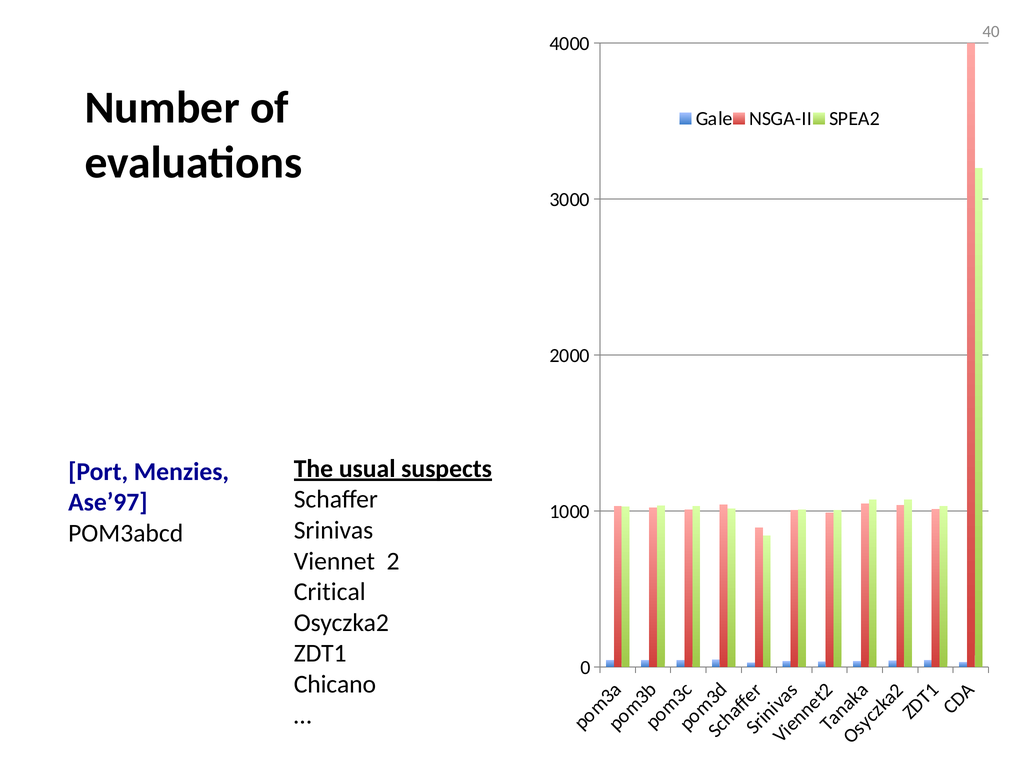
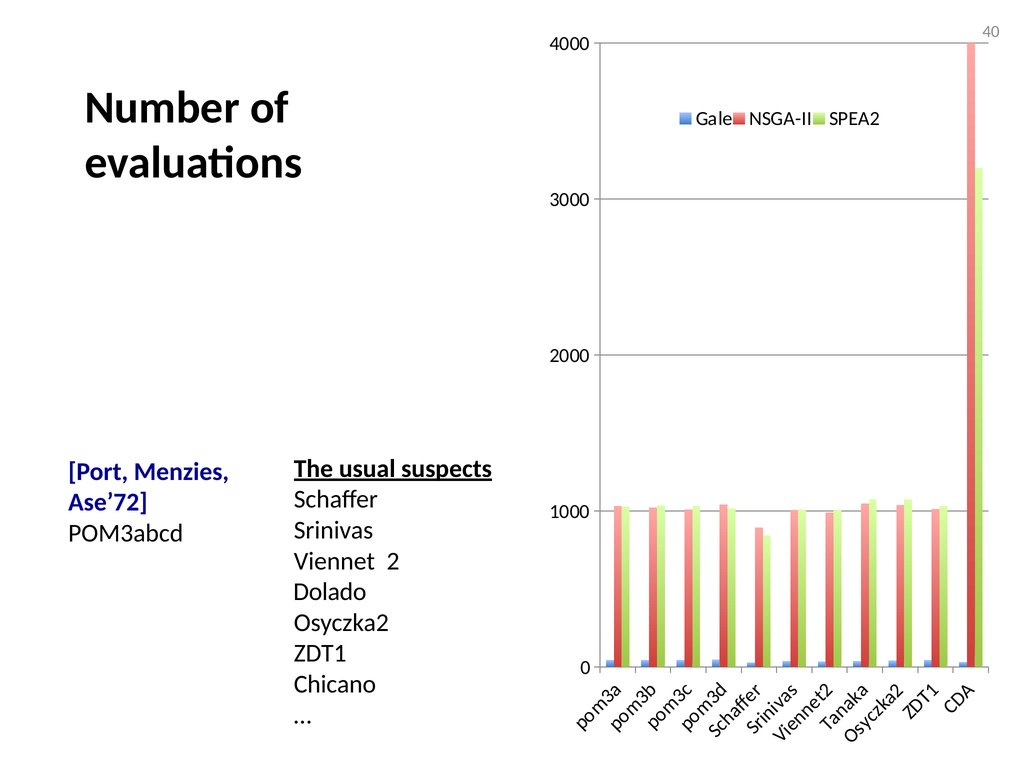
Ase’97: Ase’97 -> Ase’72
Critical: Critical -> Dolado
